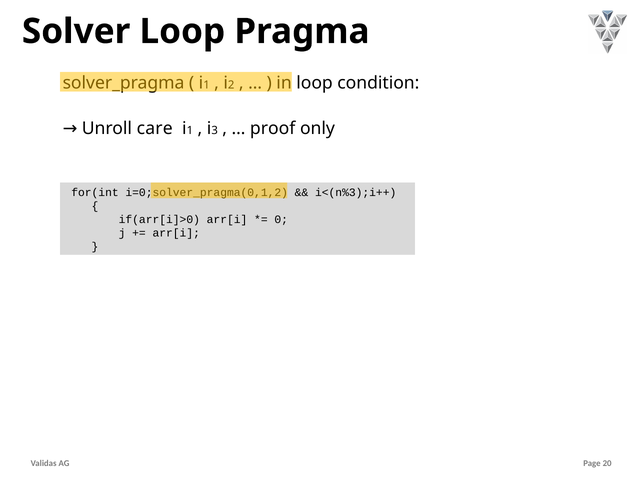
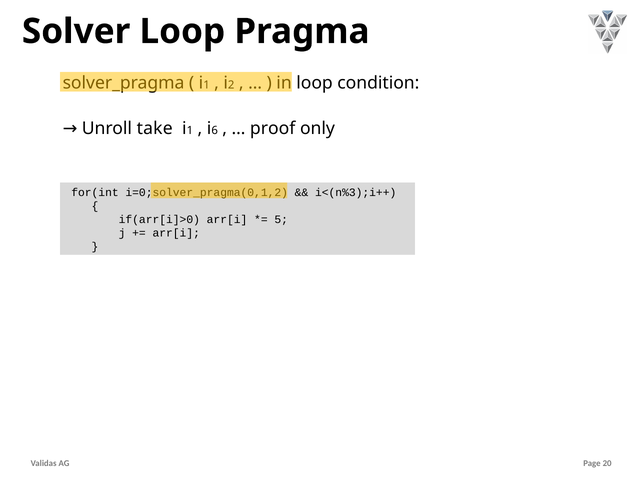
care: care -> take
3: 3 -> 6
0: 0 -> 5
